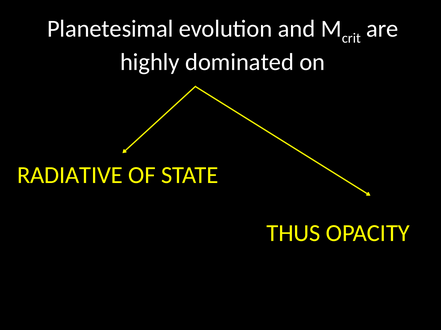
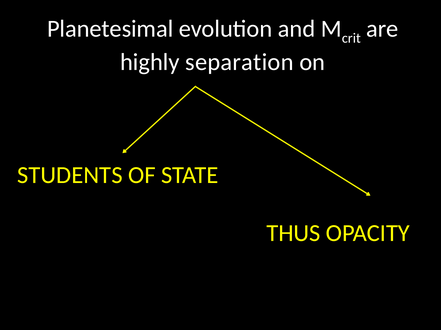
dominated: dominated -> separation
RADIATIVE: RADIATIVE -> STUDENTS
